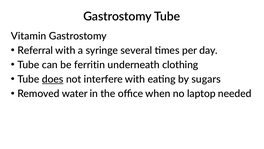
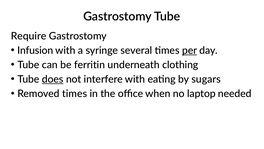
Vitamin: Vitamin -> Require
Referral: Referral -> Infusion
per underline: none -> present
Removed water: water -> times
